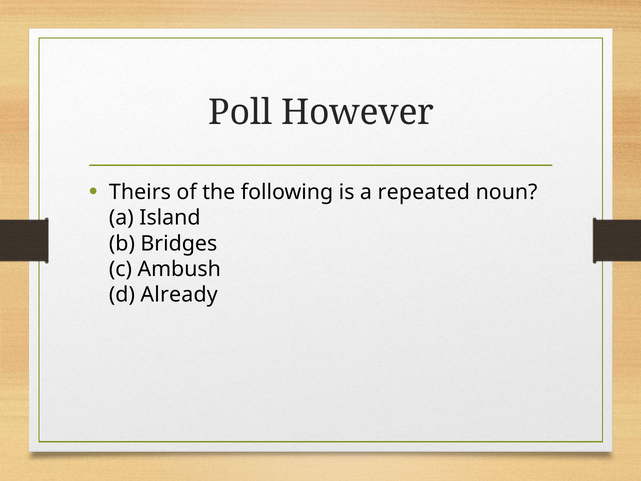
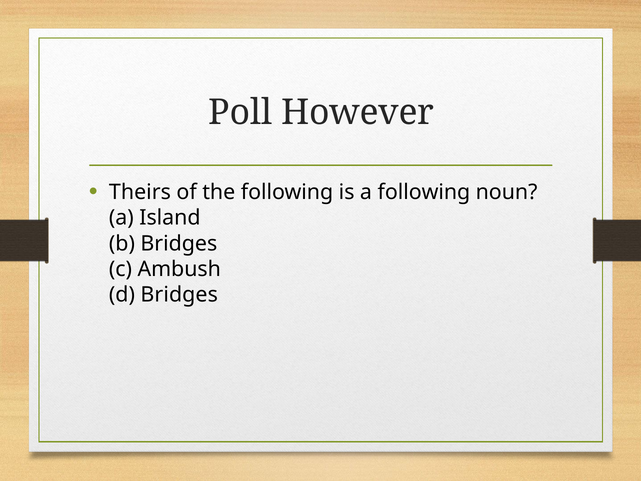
a repeated: repeated -> following
d Already: Already -> Bridges
